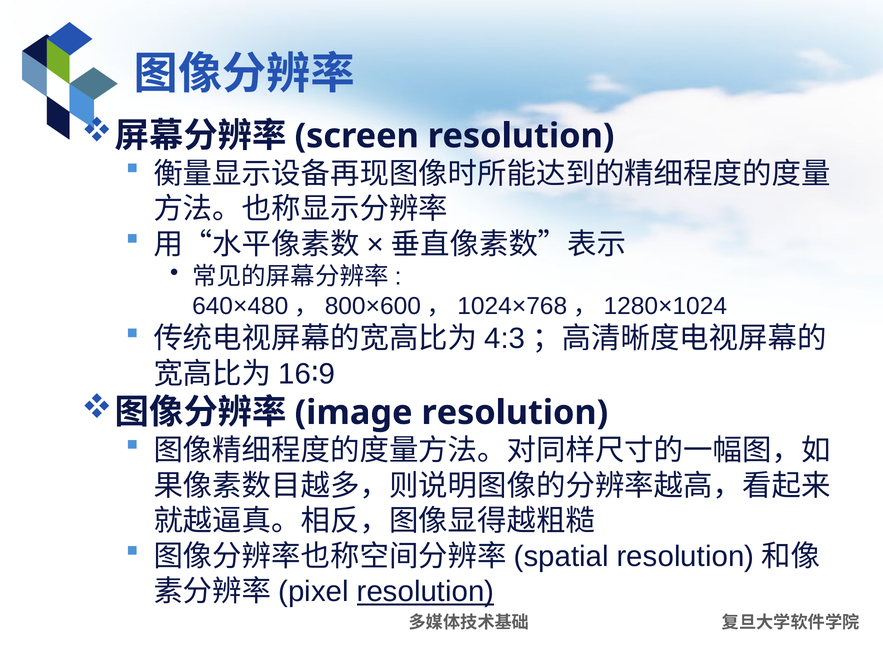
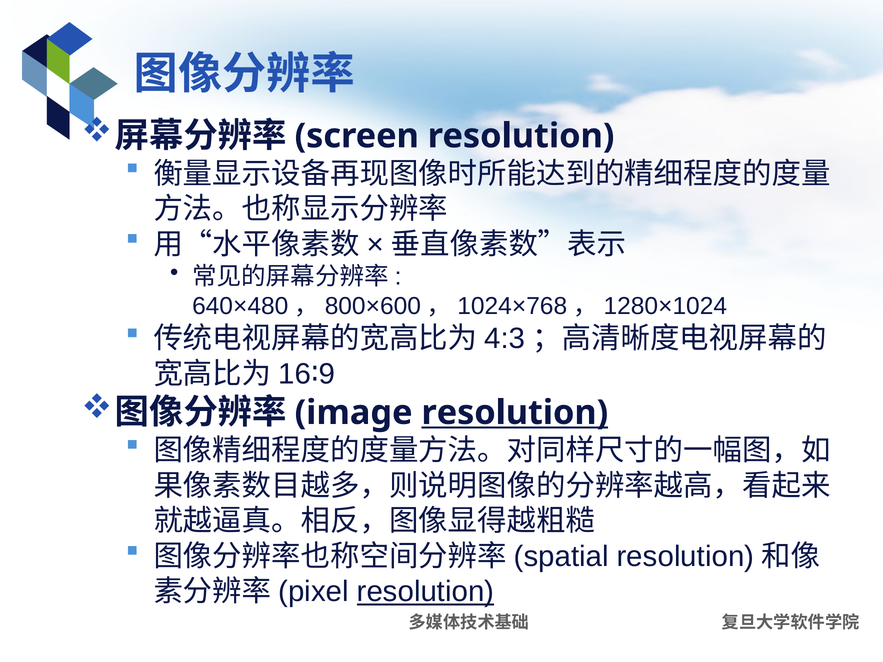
resolution at (515, 413) underline: none -> present
